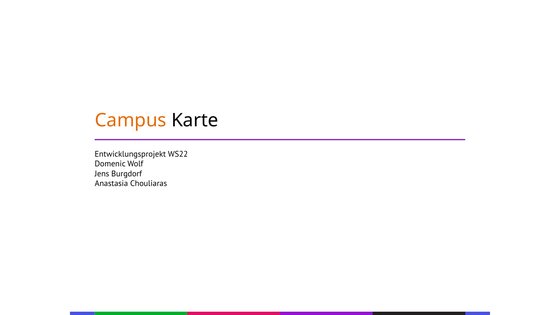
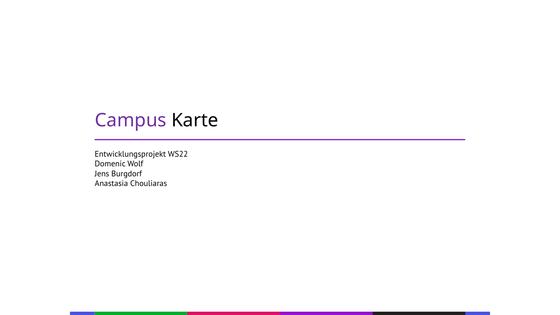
Campus colour: orange -> purple
